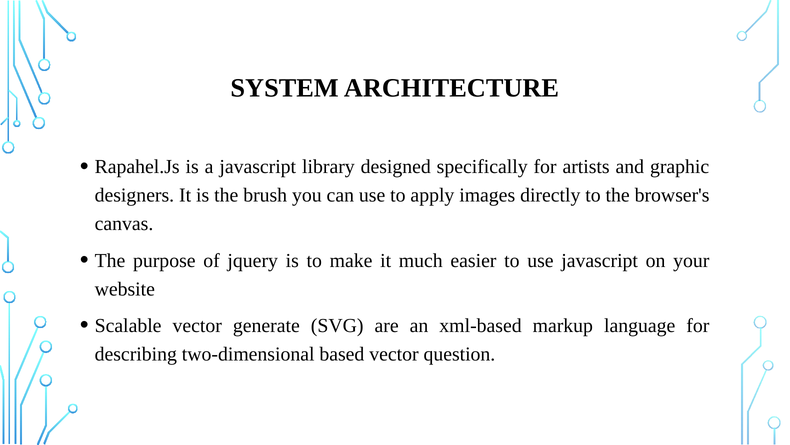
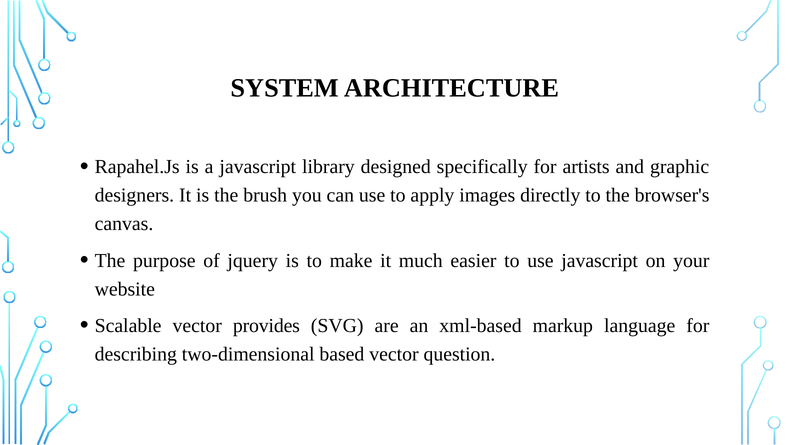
generate: generate -> provides
